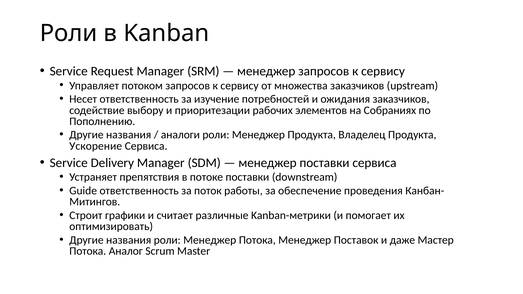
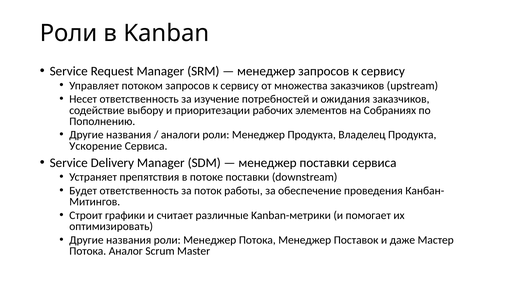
Guide: Guide -> Будет
